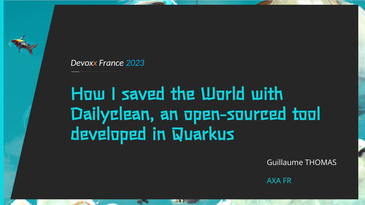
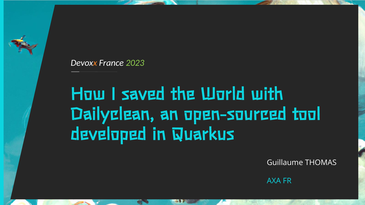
2023 colour: light blue -> light green
